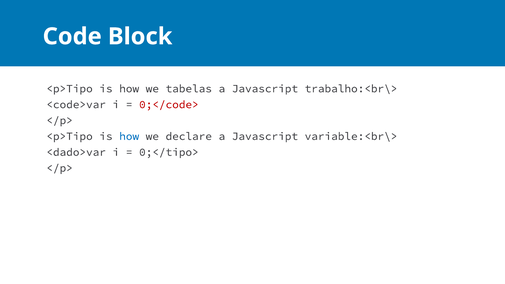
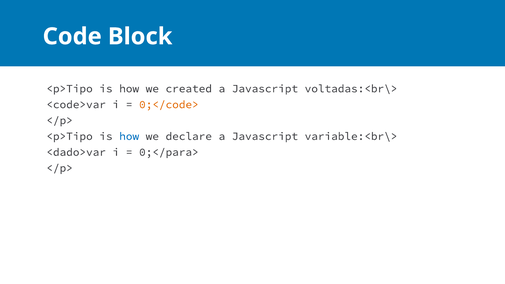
tabelas: tabelas -> created
trabalho:<br\>: trabalho:<br\> -> voltadas:<br\>
0;</code> colour: red -> orange
0;</tipo>: 0;</tipo> -> 0;</para>
